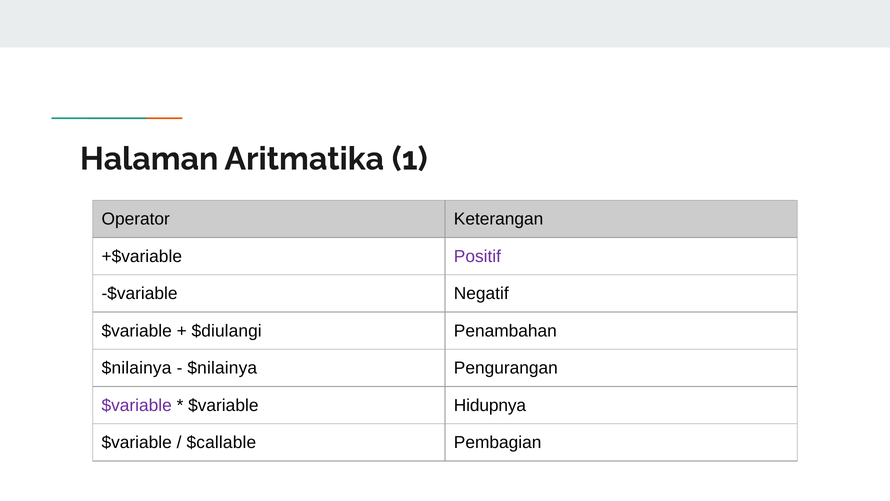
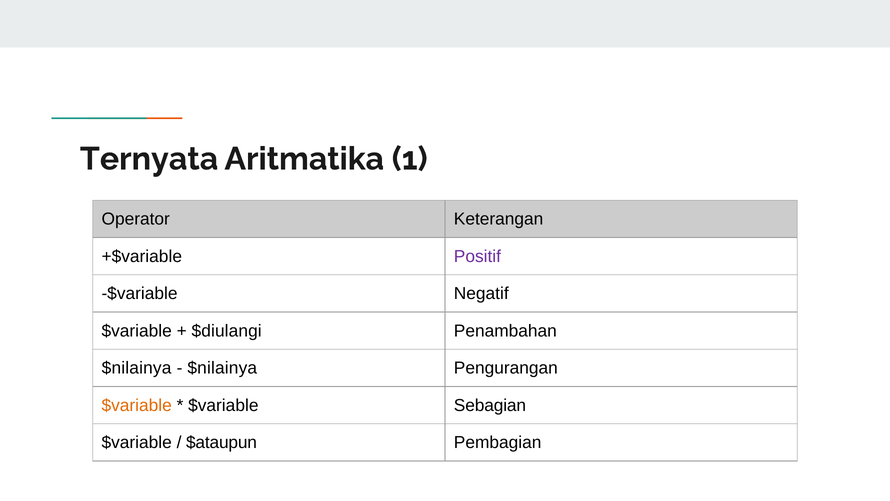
Halaman: Halaman -> Ternyata
$variable at (137, 405) colour: purple -> orange
Hidupnya: Hidupnya -> Sebagian
$callable: $callable -> $ataupun
